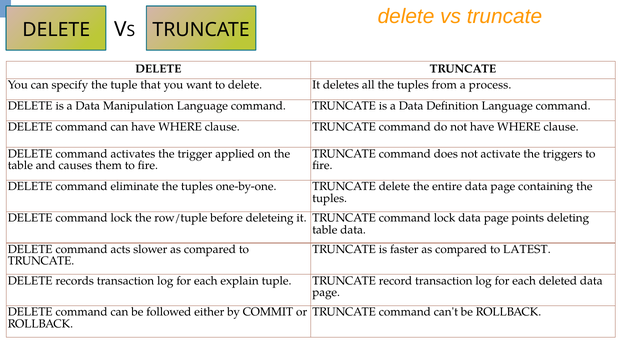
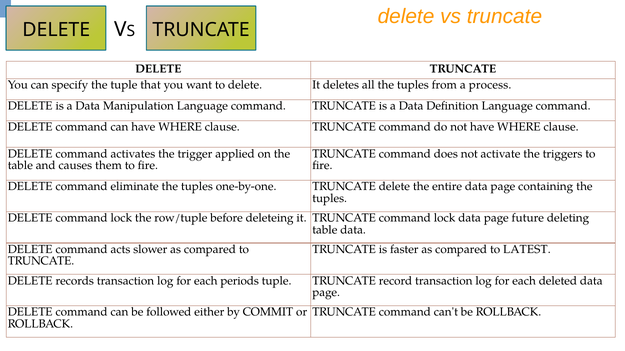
points: points -> future
explain: explain -> periods
